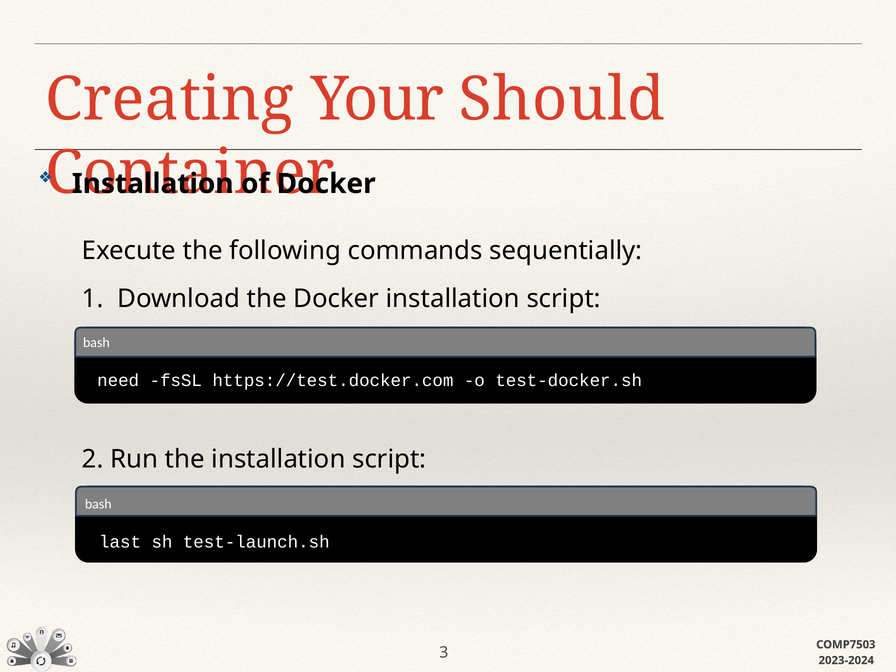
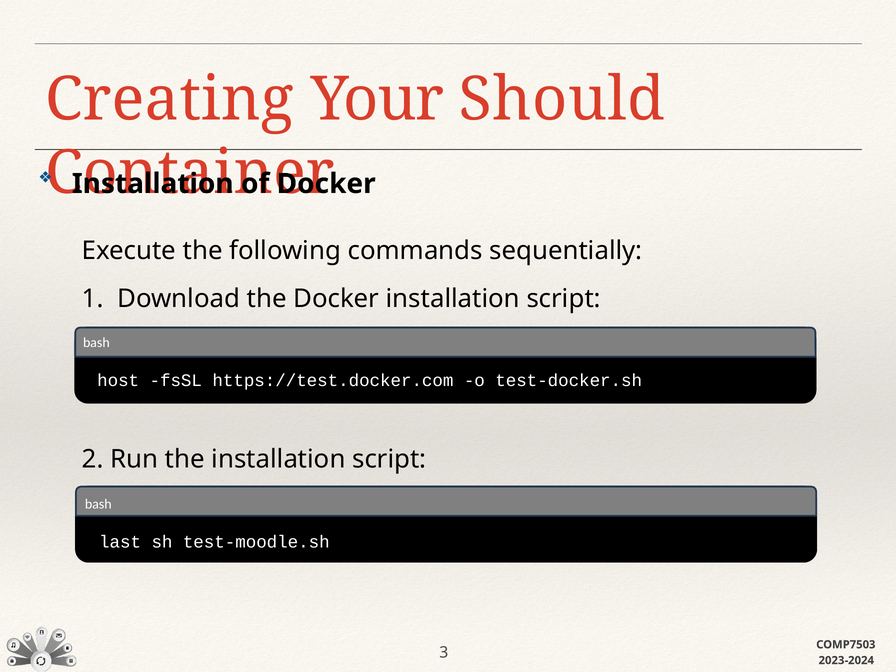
need: need -> host
test-launch.sh: test-launch.sh -> test-moodle.sh
